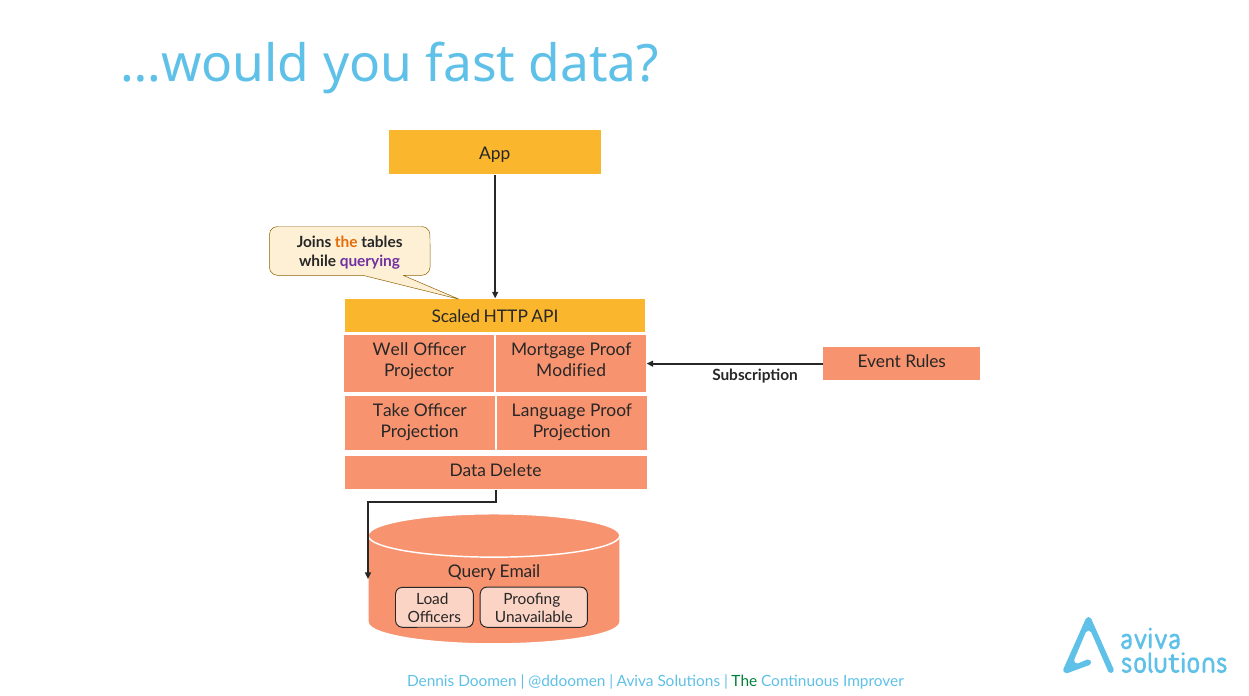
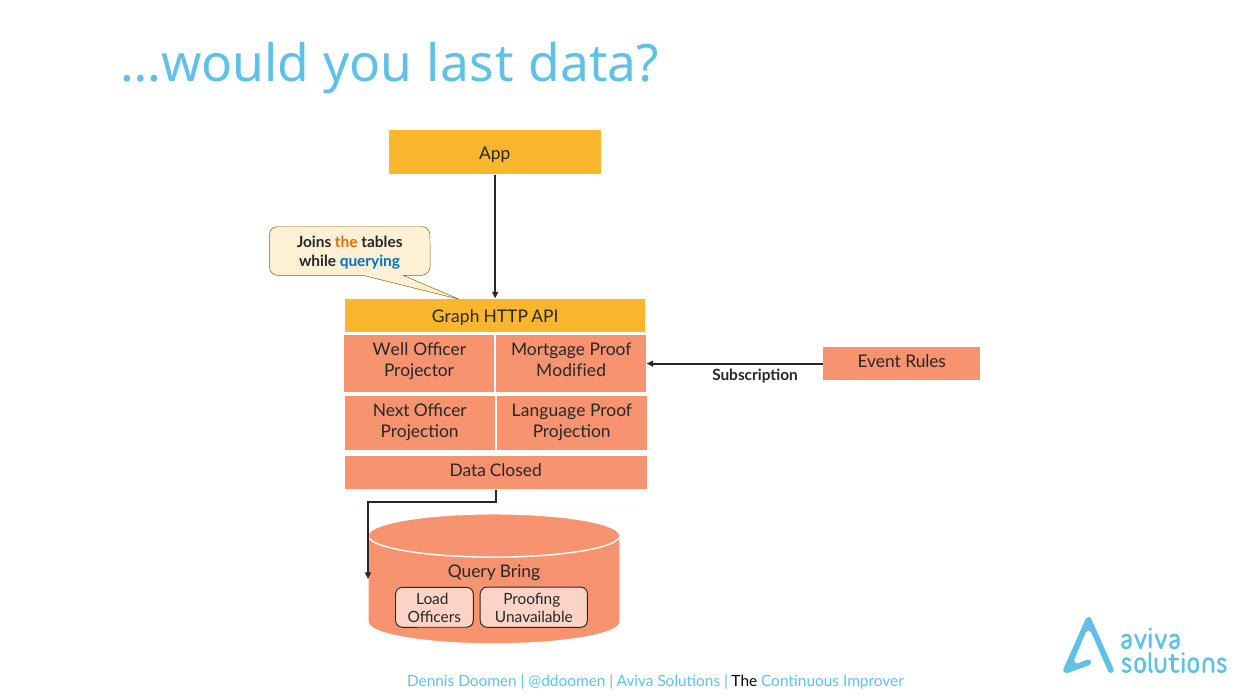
fast: fast -> last
querying colour: purple -> blue
Scaled: Scaled -> Graph
Take: Take -> Next
Delete: Delete -> Closed
Email: Email -> Bring
The at (744, 681) colour: green -> black
